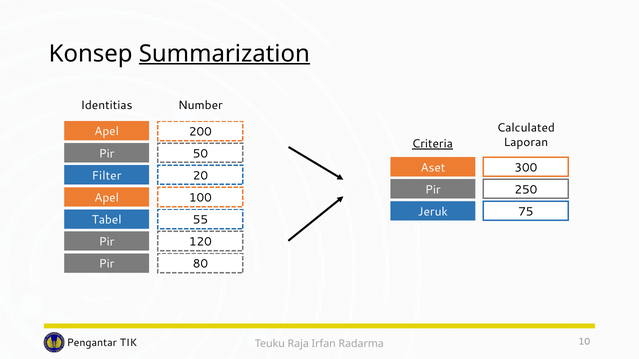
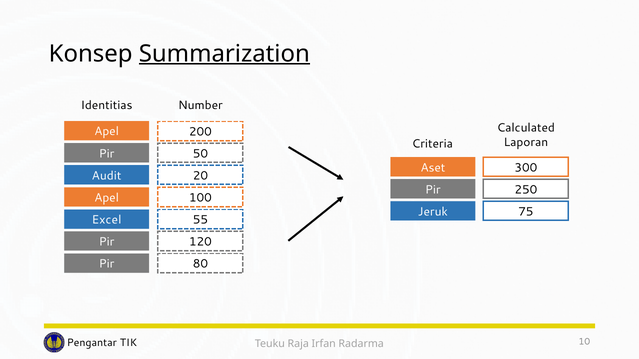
Criteria underline: present -> none
Filter: Filter -> Audit
Tabel: Tabel -> Excel
